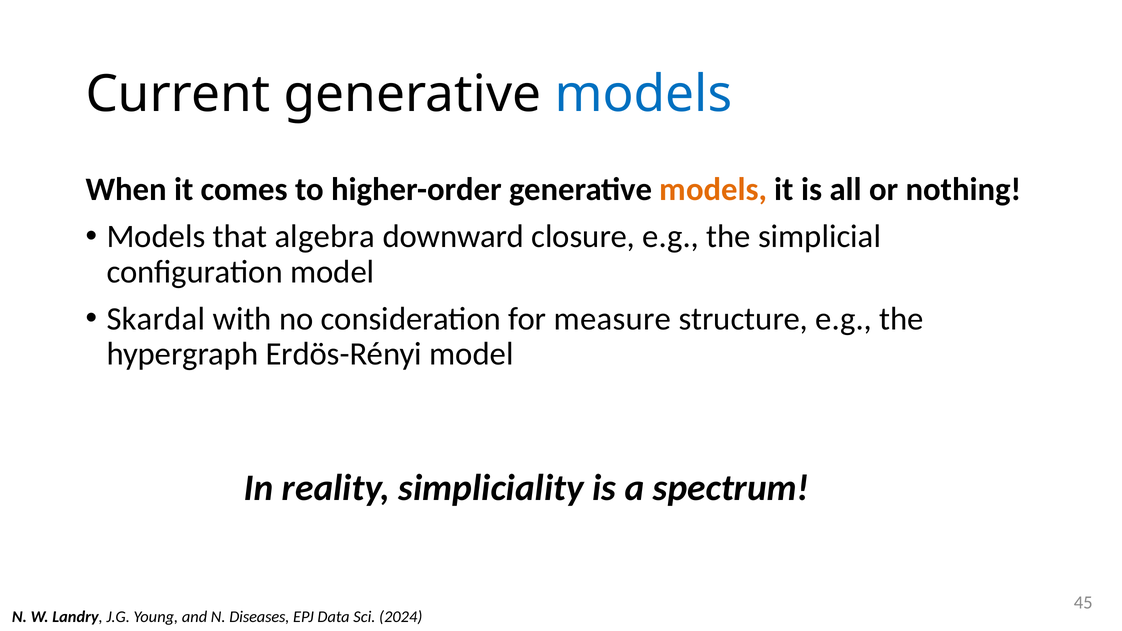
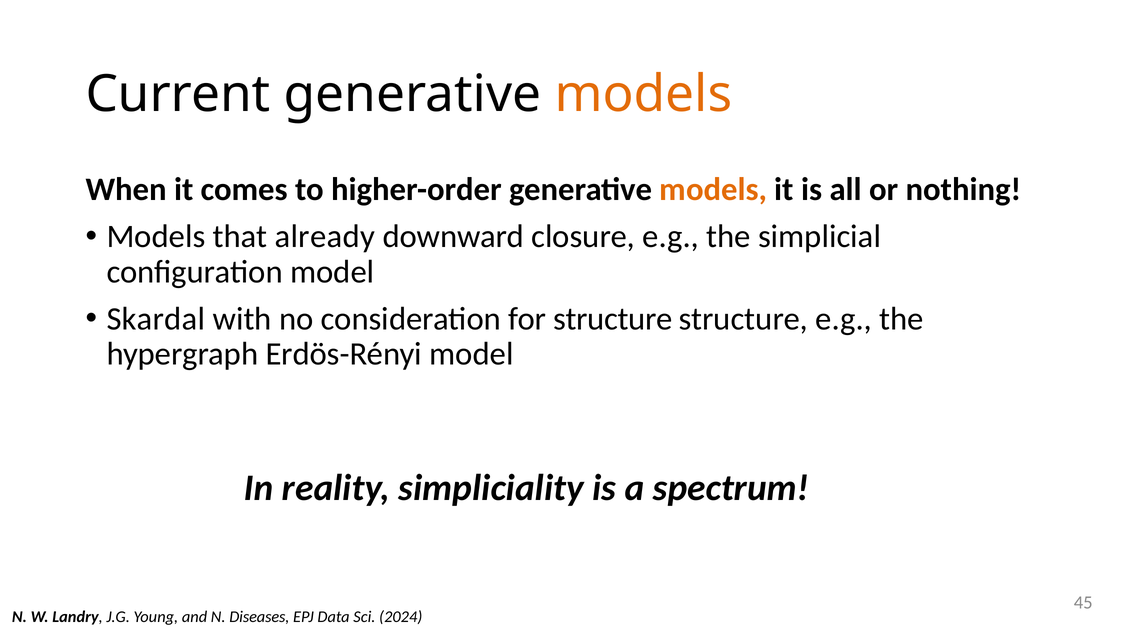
models at (643, 94) colour: blue -> orange
algebra: algebra -> already
for measure: measure -> structure
